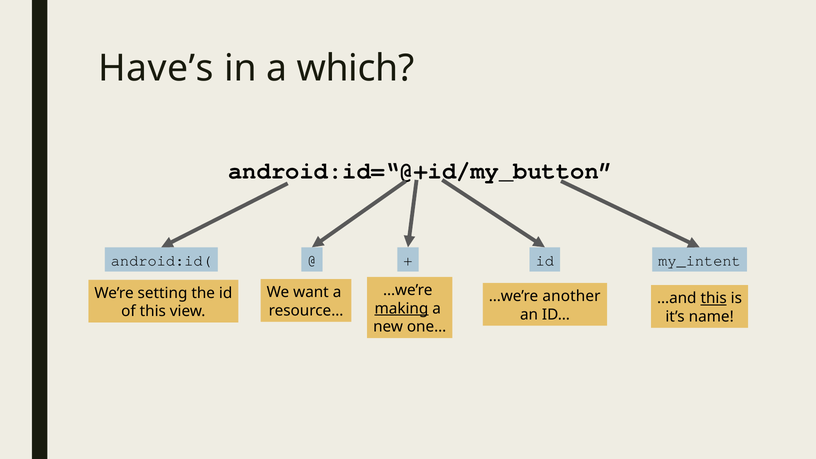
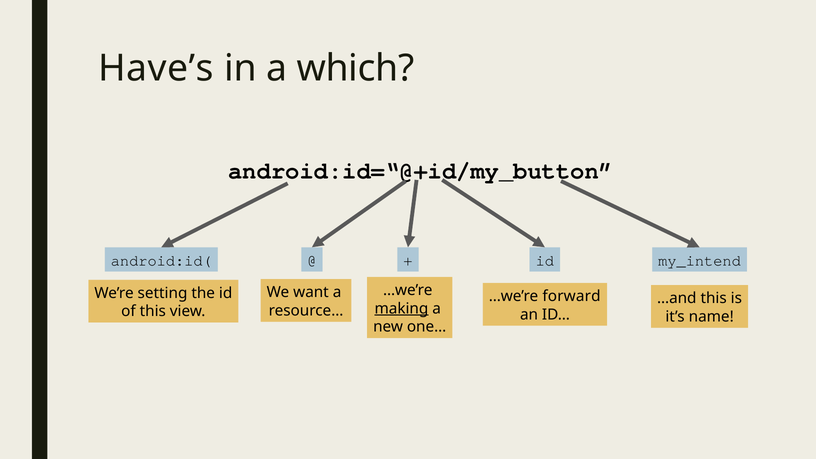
my_intent: my_intent -> my_intend
another: another -> forward
this at (714, 298) underline: present -> none
